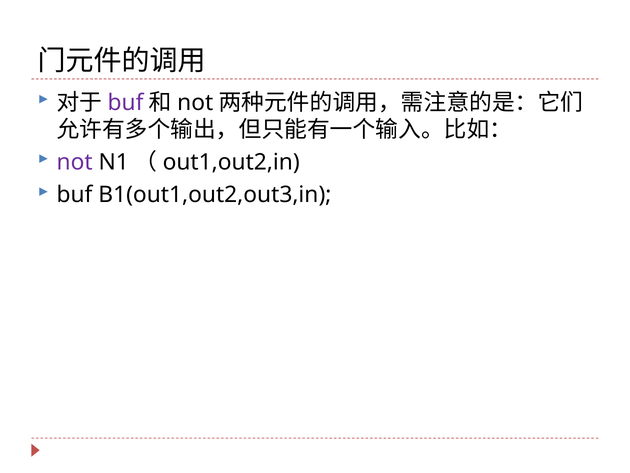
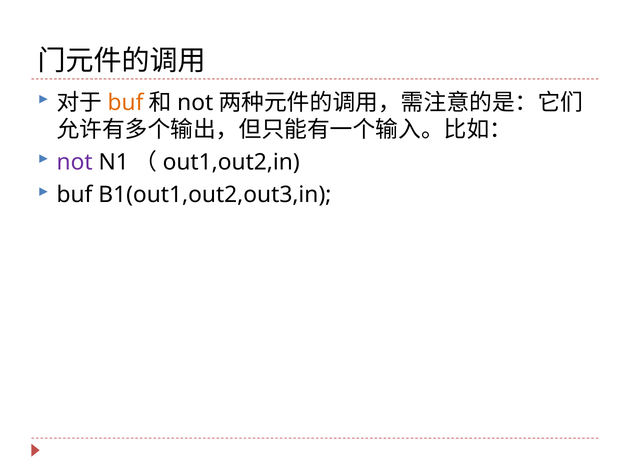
buf at (126, 102) colour: purple -> orange
